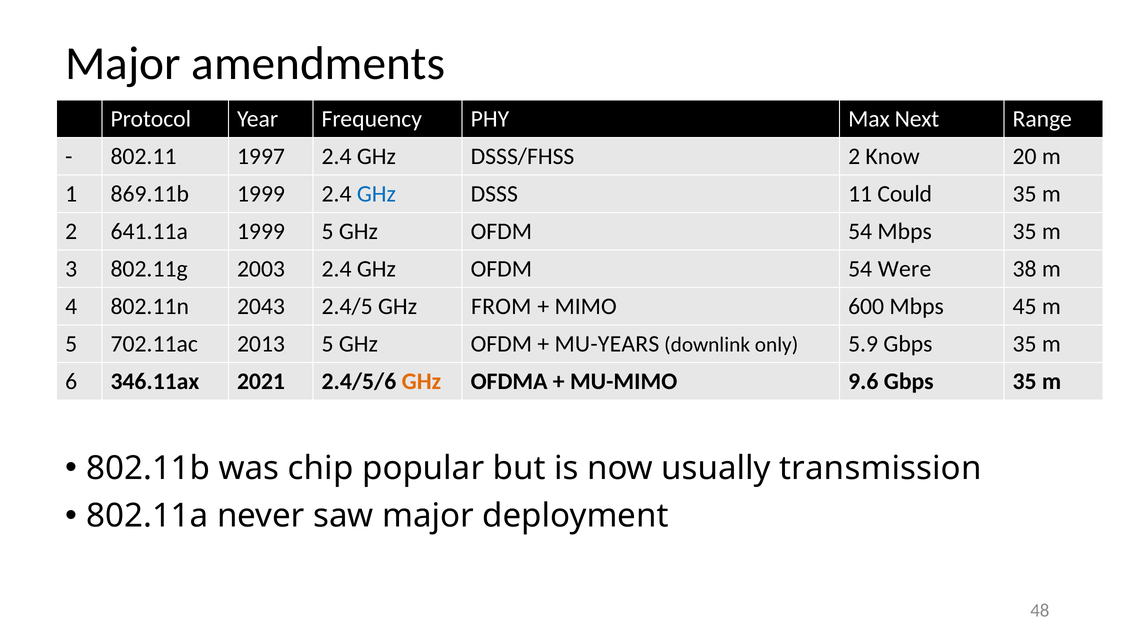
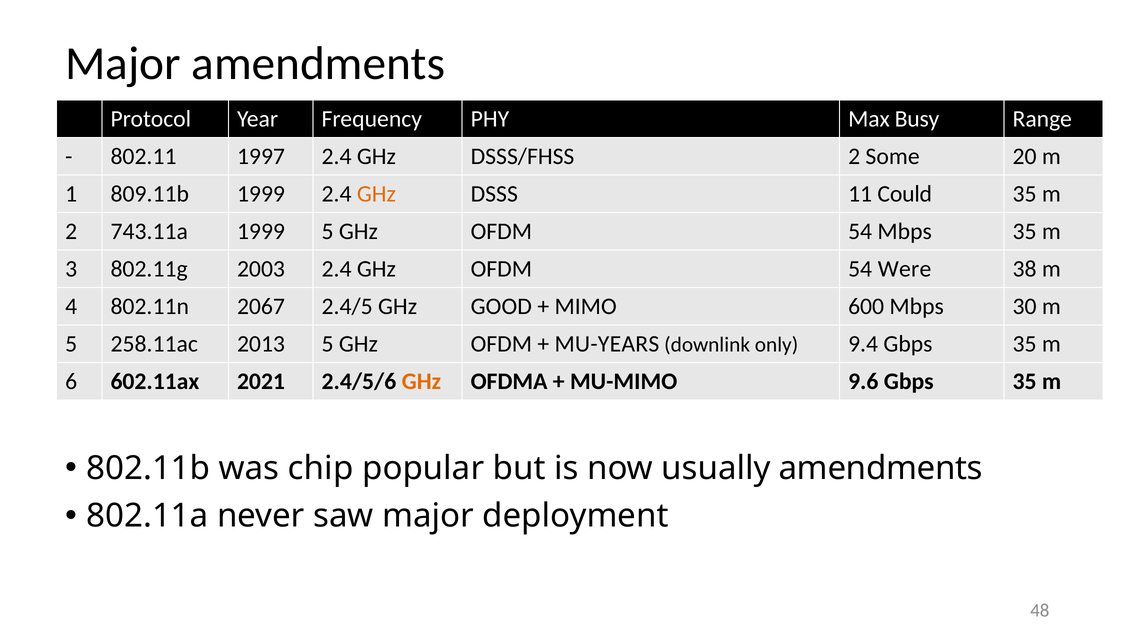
Next: Next -> Busy
Know: Know -> Some
869.11b: 869.11b -> 809.11b
GHz at (376, 194) colour: blue -> orange
641.11a: 641.11a -> 743.11a
2043: 2043 -> 2067
FROM: FROM -> GOOD
45: 45 -> 30
702.11ac: 702.11ac -> 258.11ac
5.9: 5.9 -> 9.4
346.11ax: 346.11ax -> 602.11ax
usually transmission: transmission -> amendments
